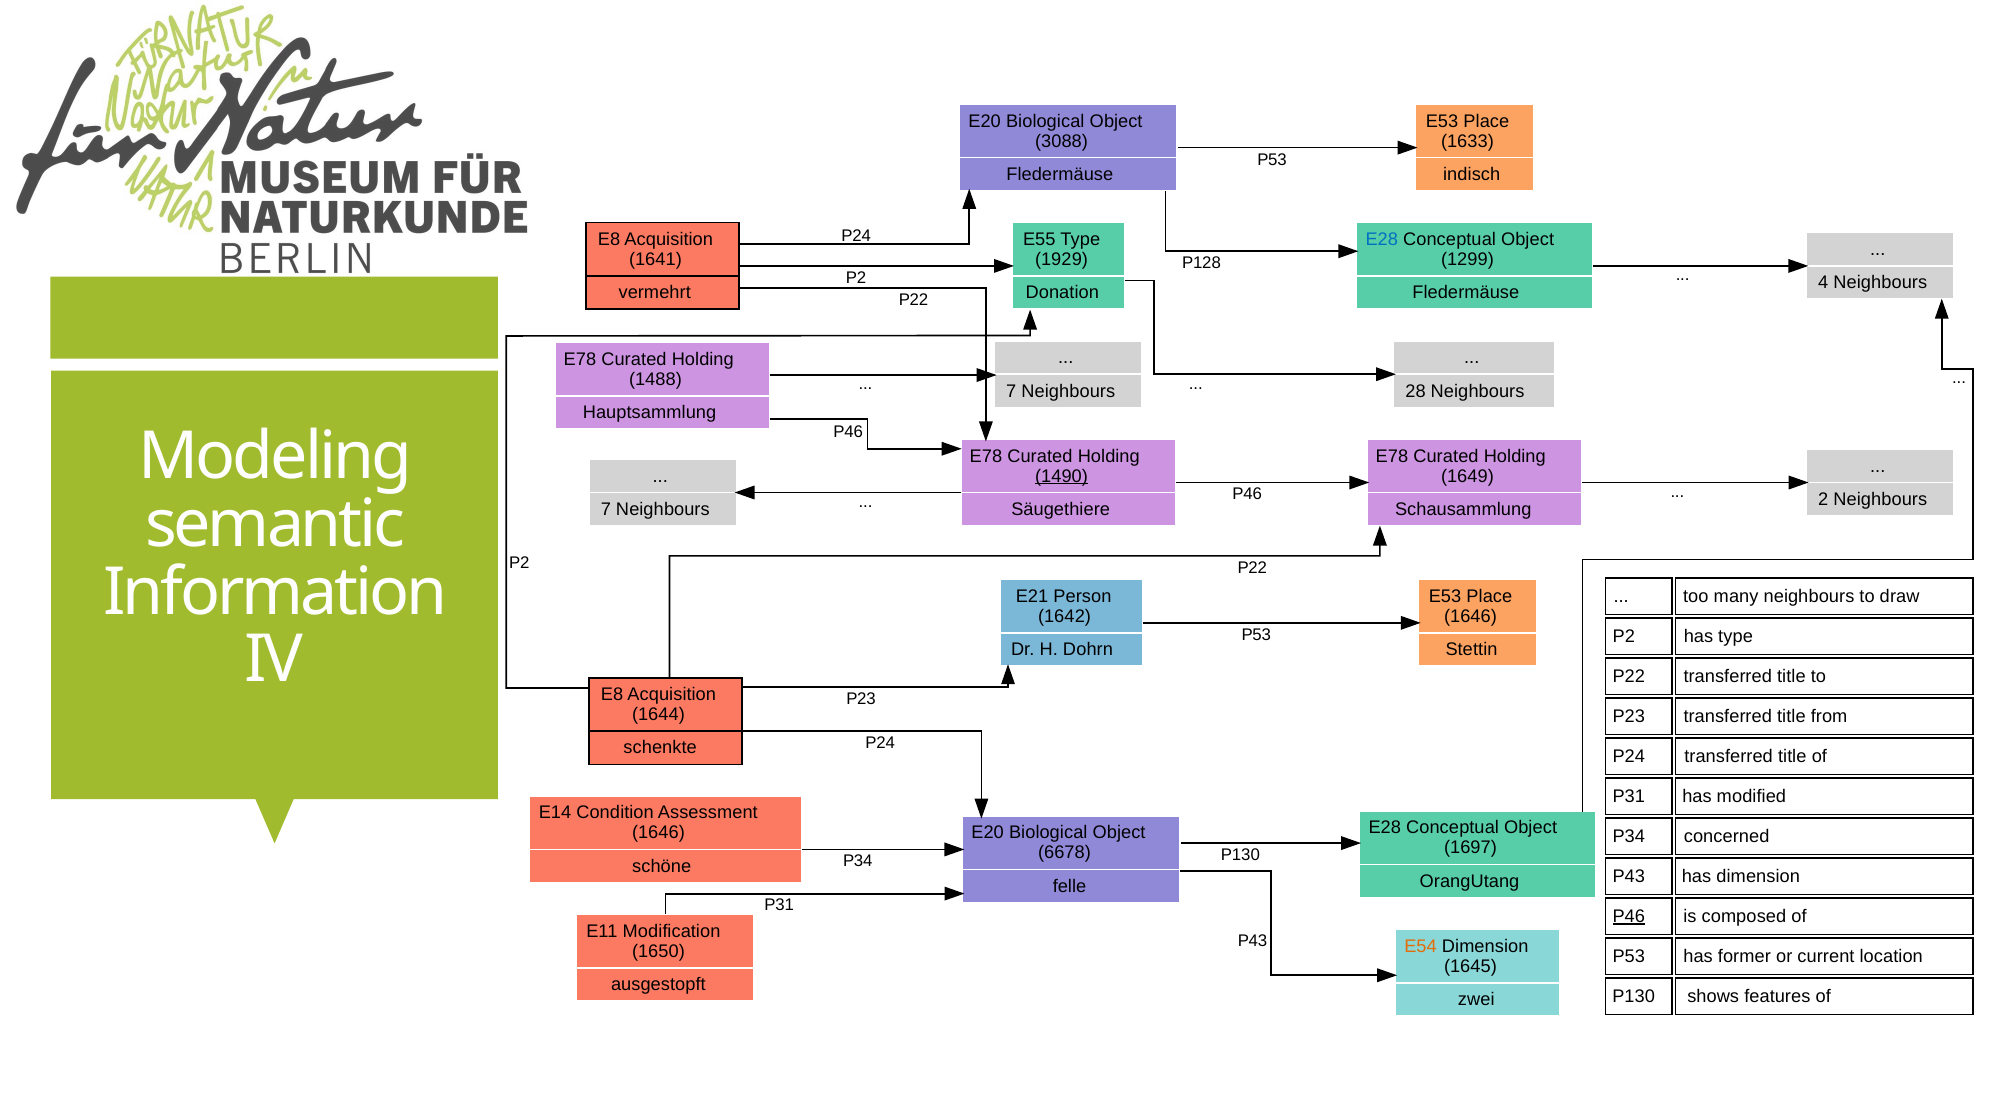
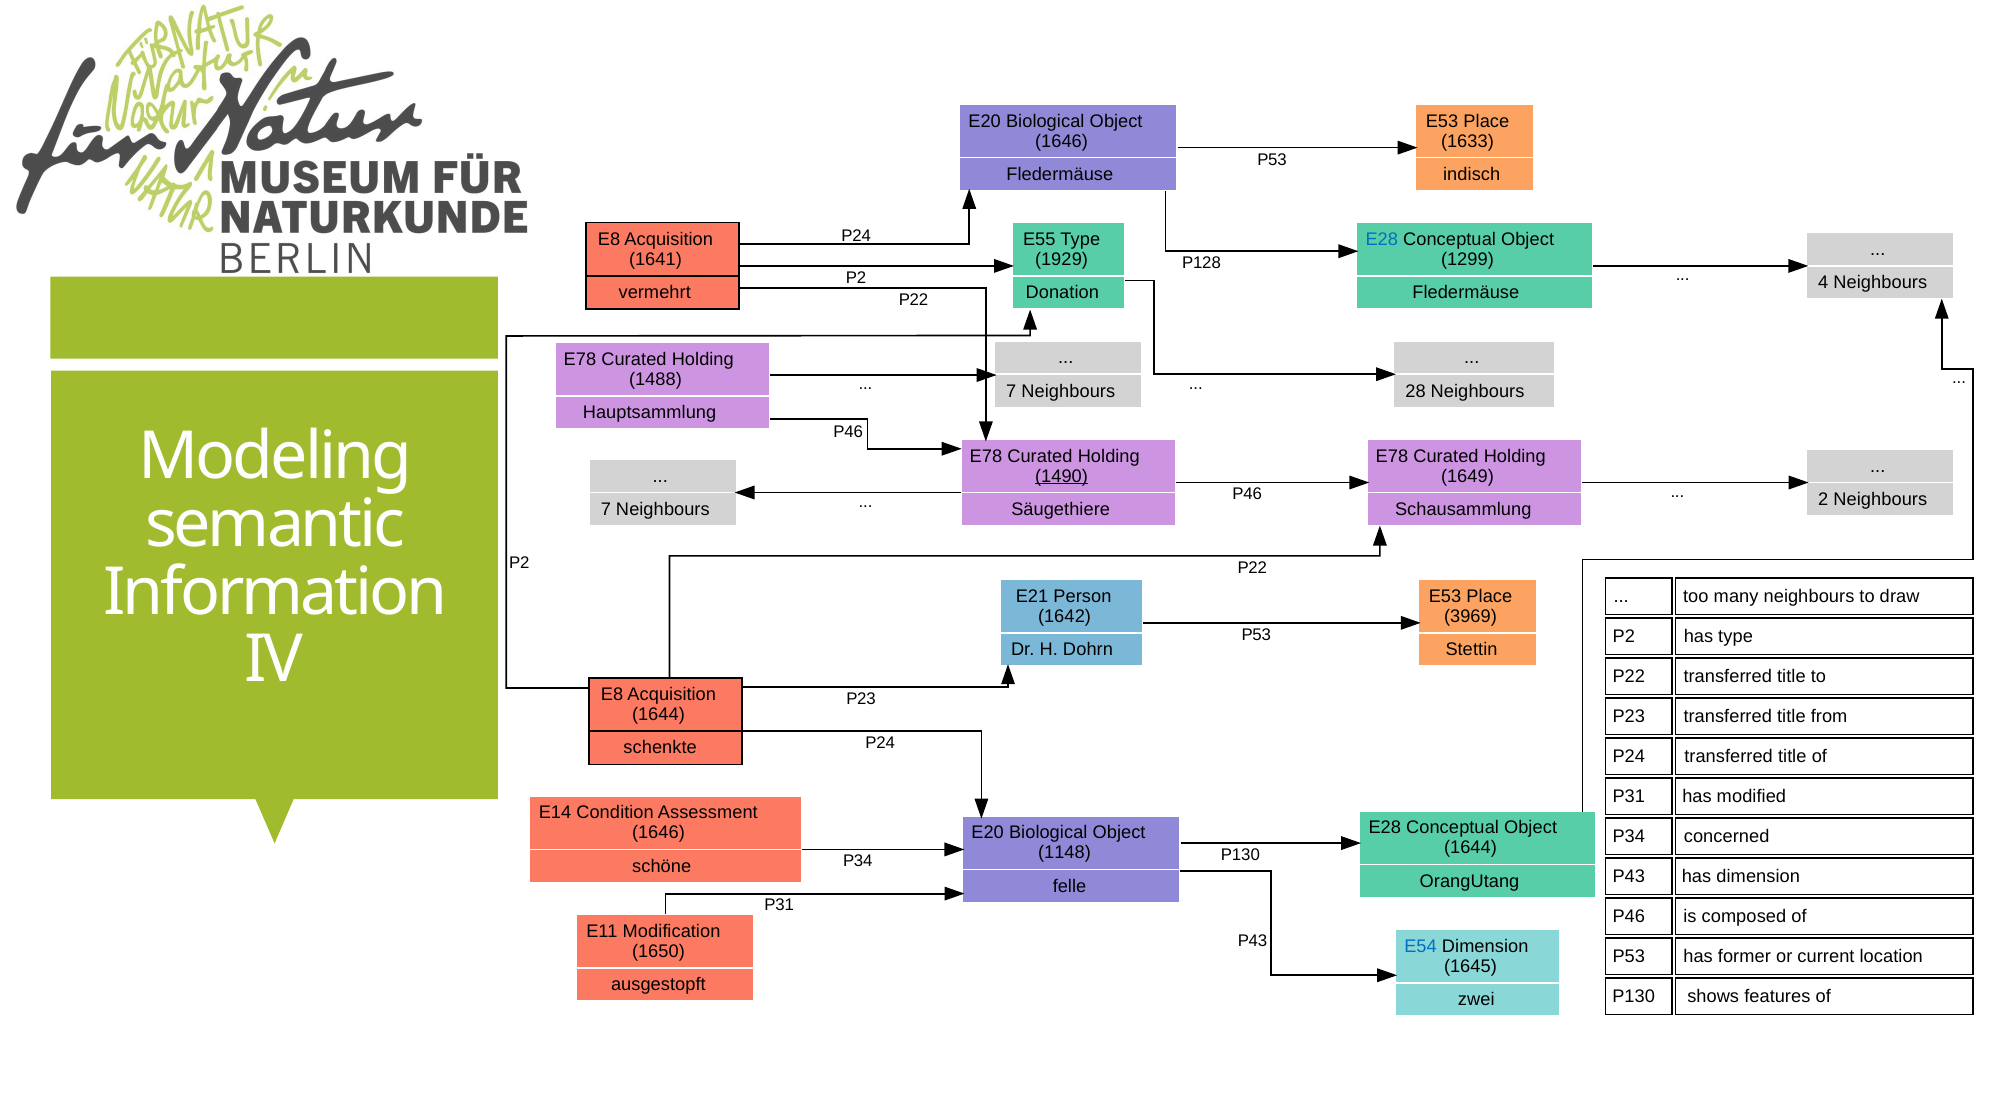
3088 at (1061, 141): 3088 -> 1646
1646 at (1470, 616): 1646 -> 3969
1697 at (1470, 847): 1697 -> 1644
6678: 6678 -> 1148
P46 at (1629, 916) underline: present -> none
E54 colour: orange -> blue
